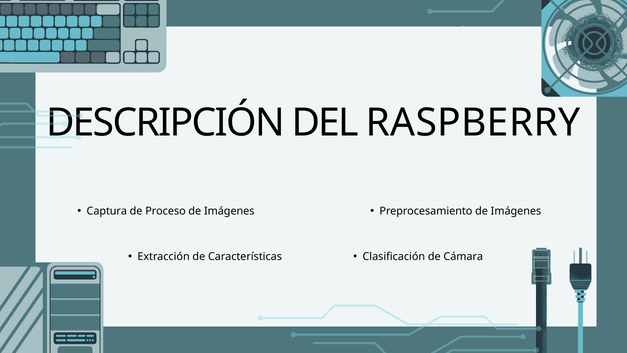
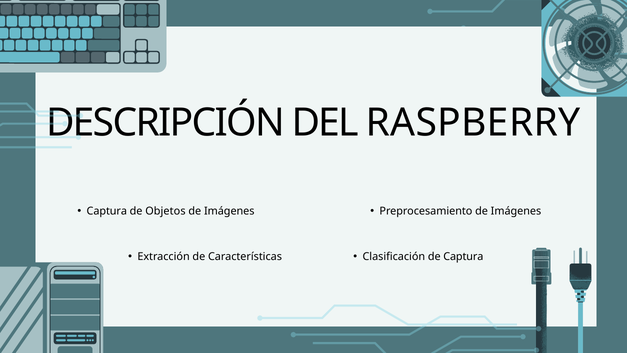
Proceso: Proceso -> Objetos
de Cámara: Cámara -> Captura
